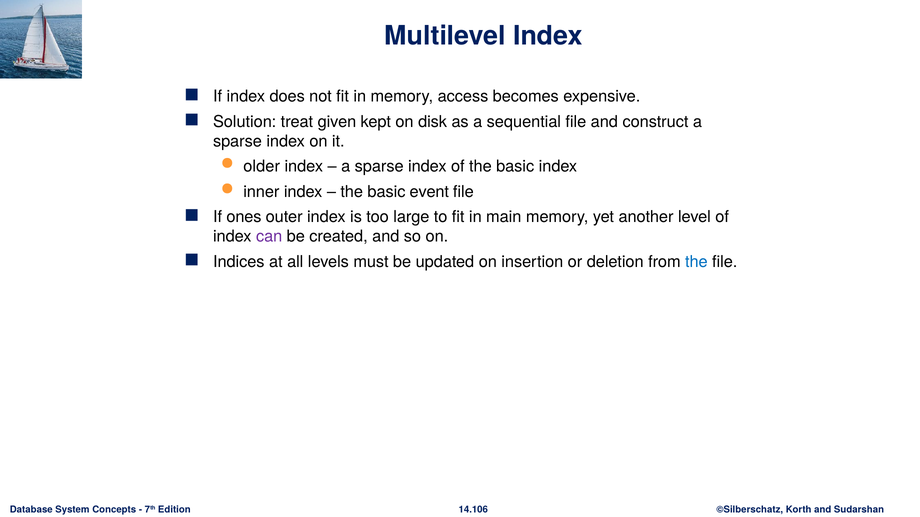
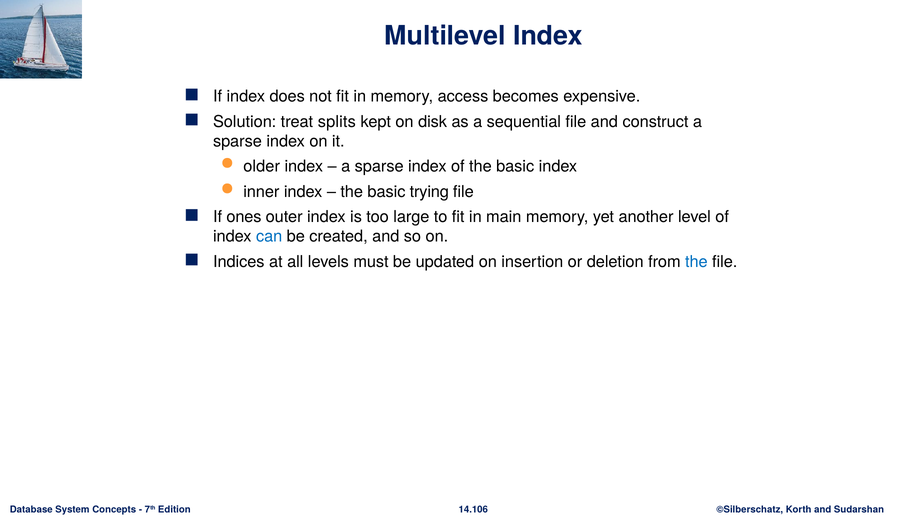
given: given -> splits
event: event -> trying
can colour: purple -> blue
